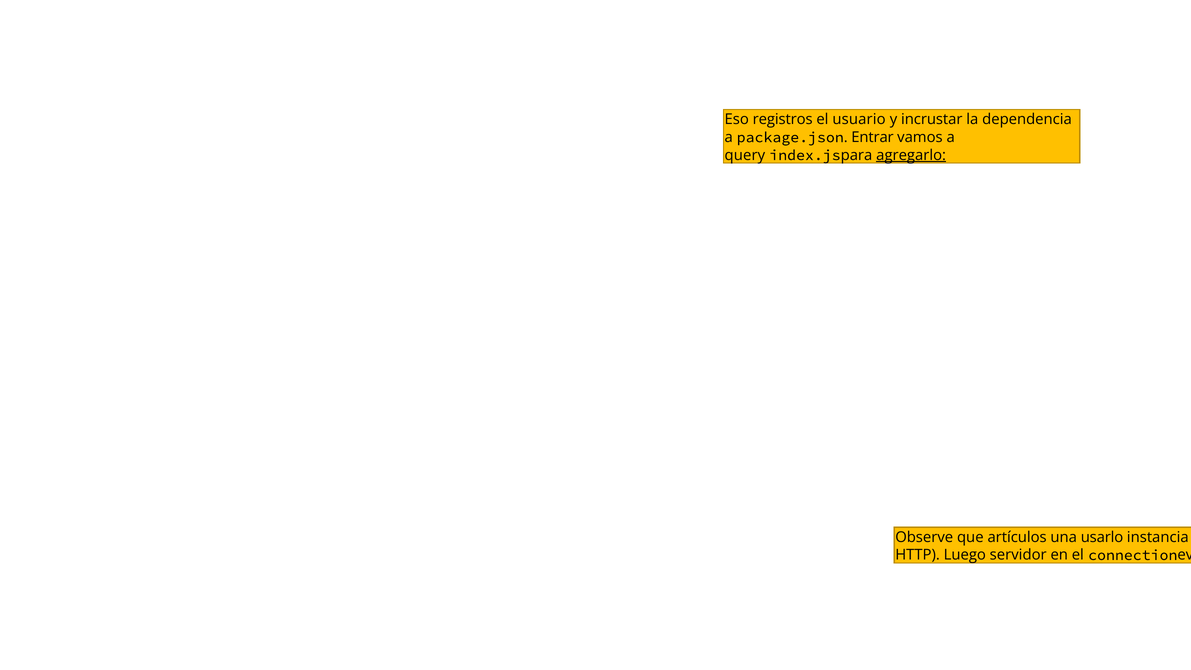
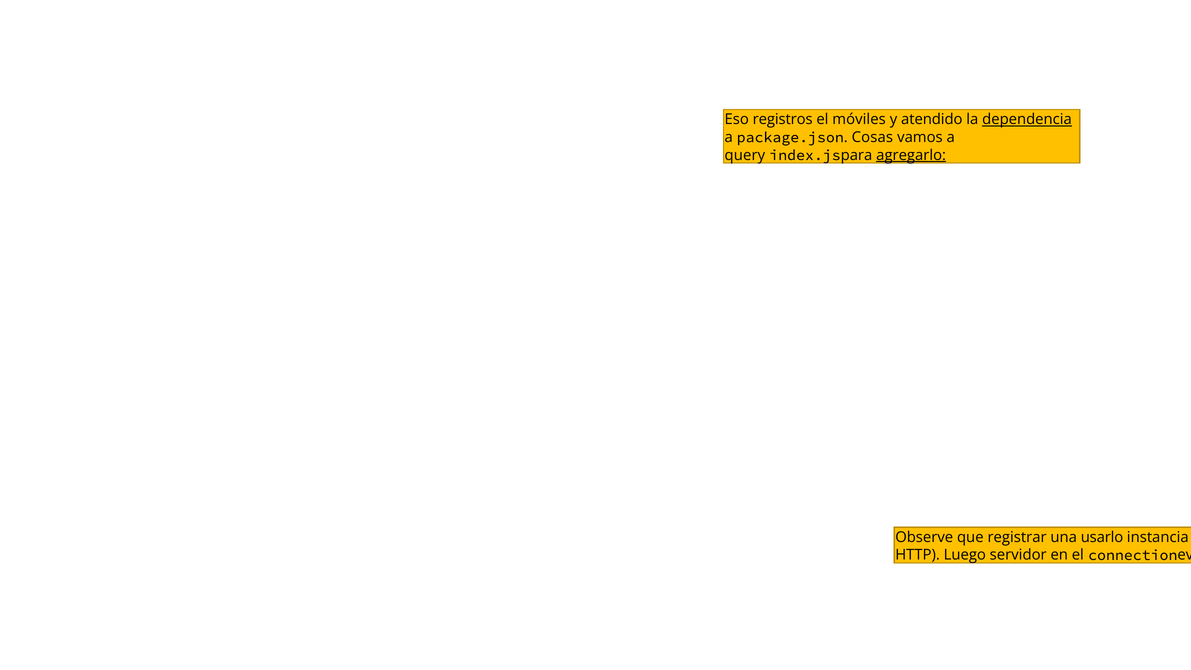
usuario: usuario -> móviles
incrustar: incrustar -> atendido
dependencia underline: none -> present
Entrar: Entrar -> Cosas
artículos: artículos -> registrar
